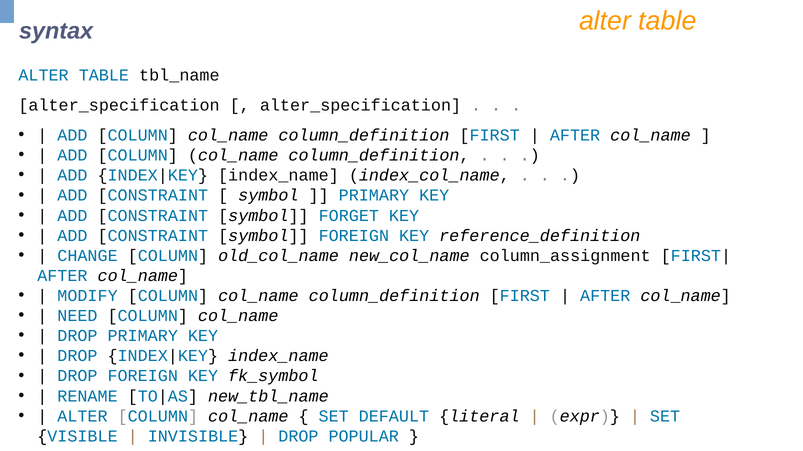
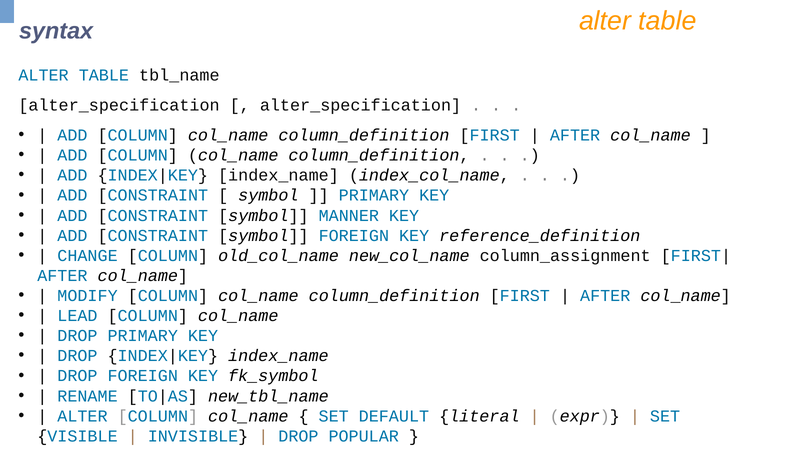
FORGET: FORGET -> MANNER
NEED: NEED -> LEAD
